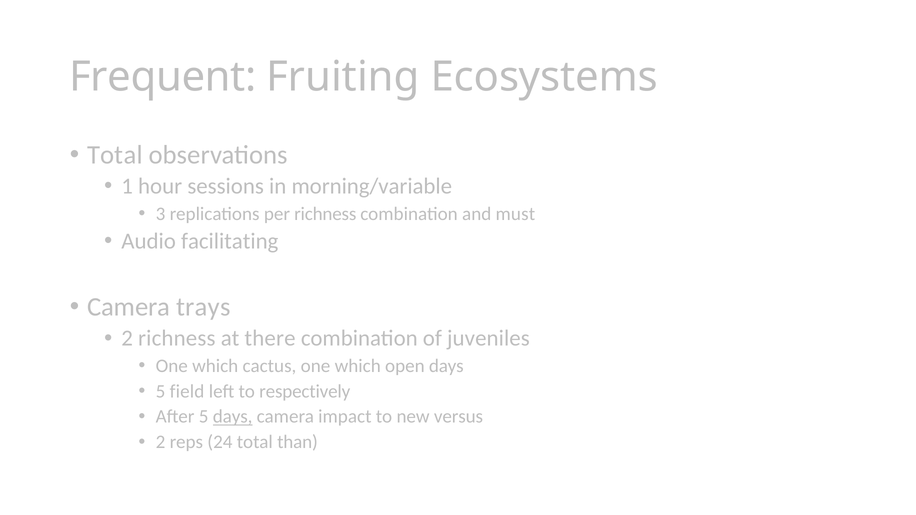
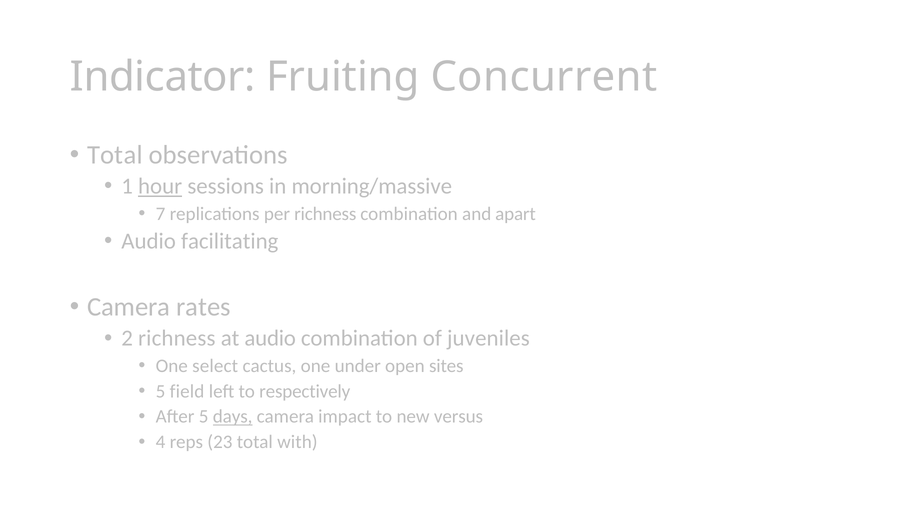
Frequent: Frequent -> Indicator
Ecosystems: Ecosystems -> Concurrent
hour underline: none -> present
morning/variable: morning/variable -> morning/massive
3: 3 -> 7
must: must -> apart
trays: trays -> rates
at there: there -> audio
which at (215, 366): which -> select
cactus one which: which -> under
open days: days -> sites
2 at (161, 442): 2 -> 4
24: 24 -> 23
than: than -> with
